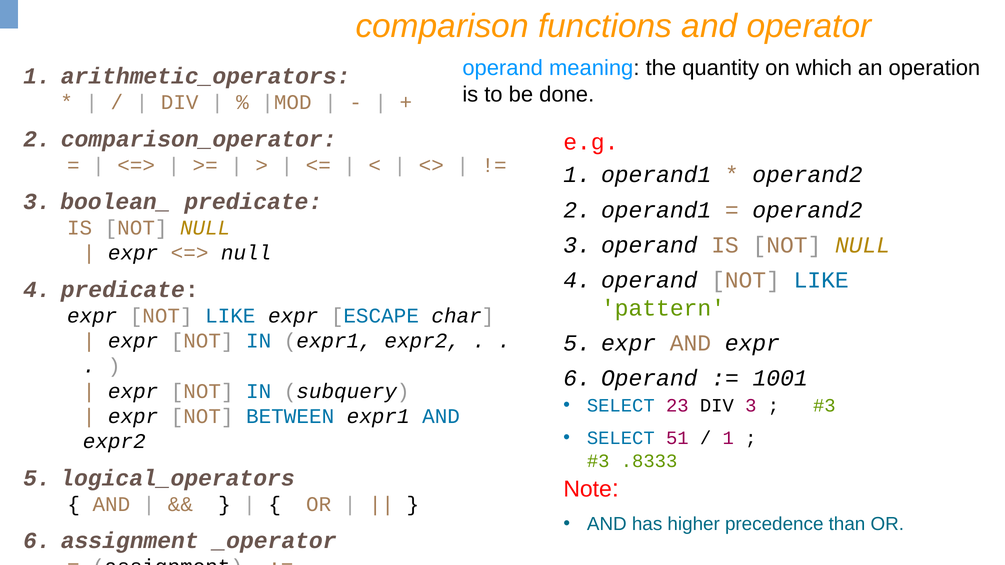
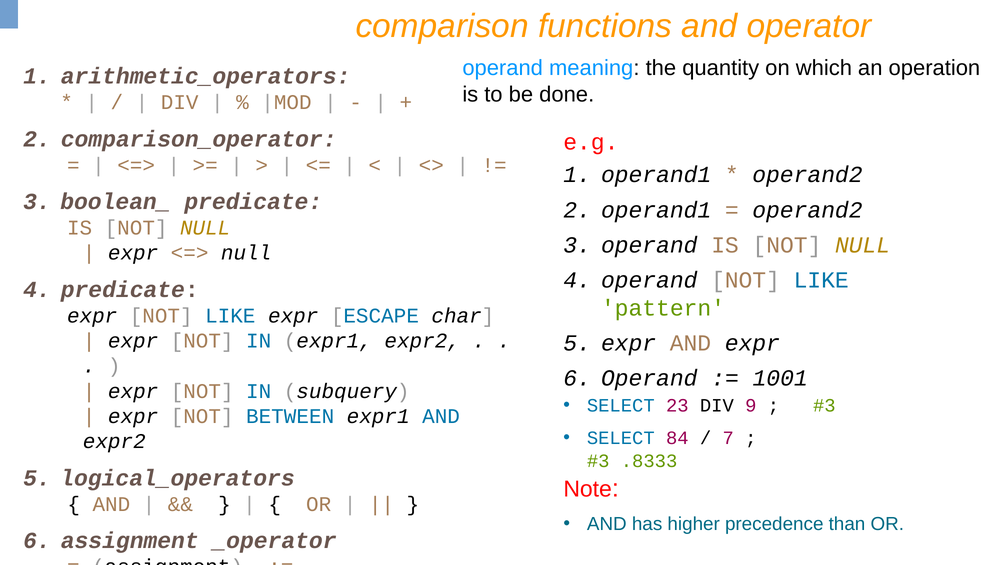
DIV 3: 3 -> 9
51: 51 -> 84
1 at (728, 438): 1 -> 7
